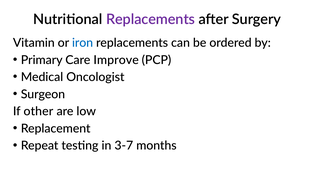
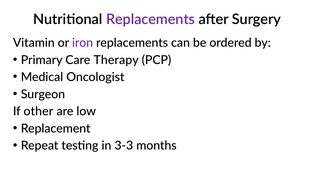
iron colour: blue -> purple
Improve: Improve -> Therapy
3-7: 3-7 -> 3-3
